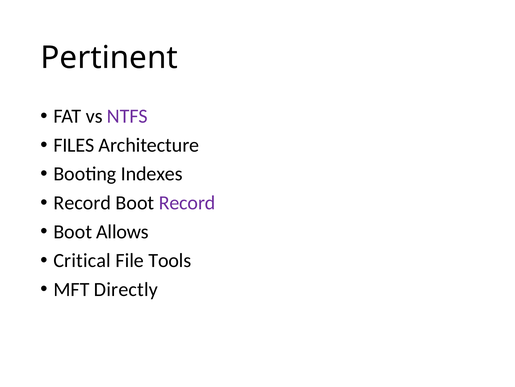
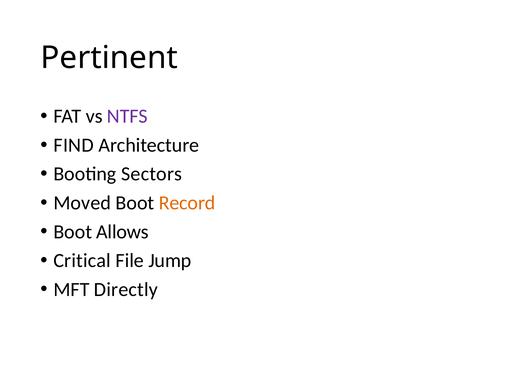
FILES: FILES -> FIND
Indexes: Indexes -> Sectors
Record at (82, 202): Record -> Moved
Record at (187, 202) colour: purple -> orange
Tools: Tools -> Jump
